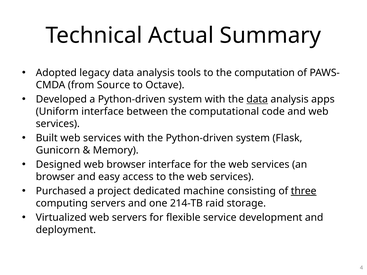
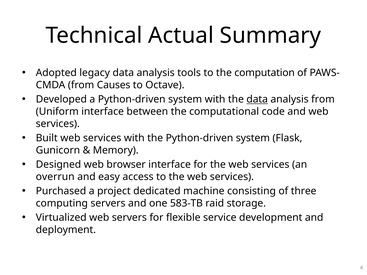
Source: Source -> Causes
analysis apps: apps -> from
browser at (55, 177): browser -> overrun
three underline: present -> none
214-TB: 214-TB -> 583-TB
